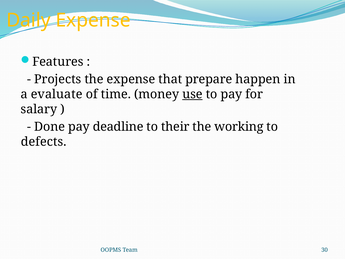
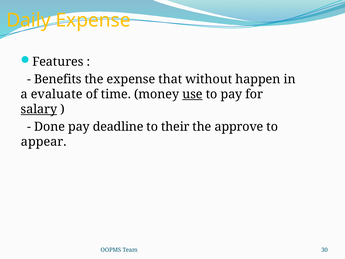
Projects: Projects -> Benefits
prepare: prepare -> without
salary underline: none -> present
working: working -> approve
defects: defects -> appear
